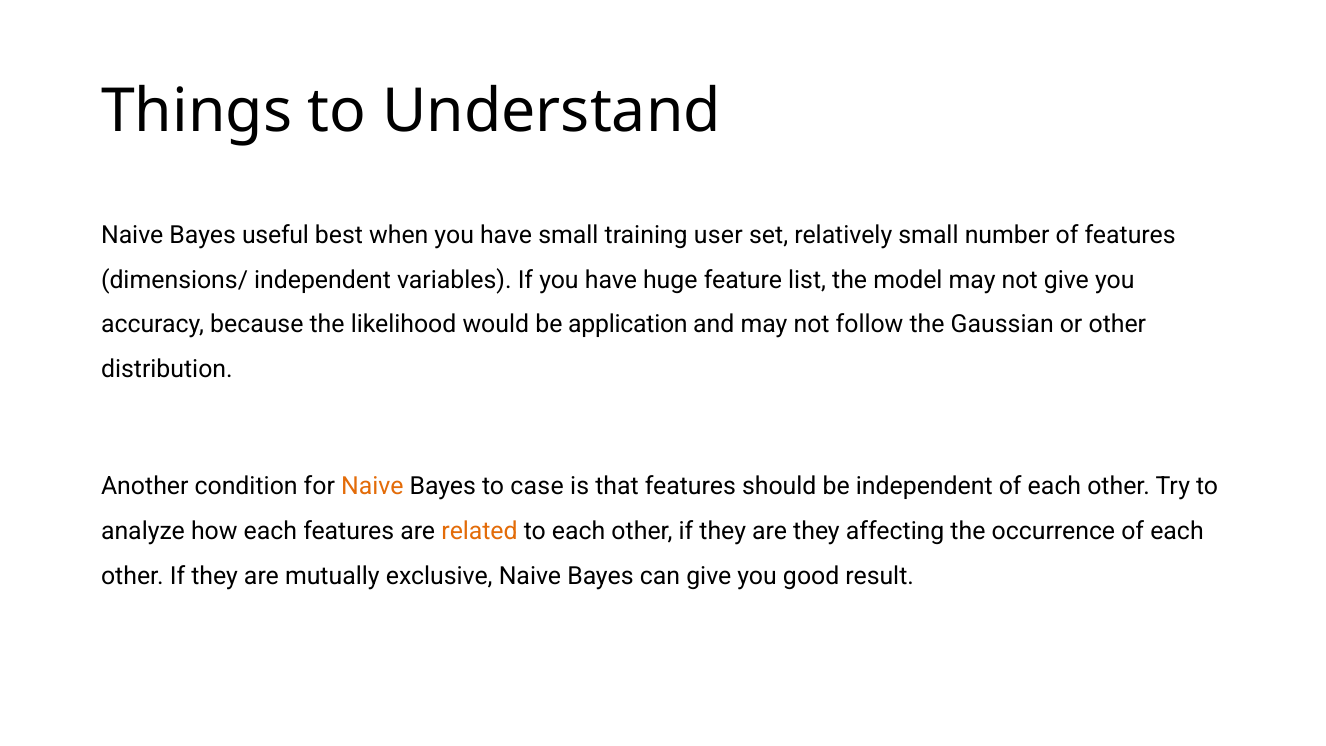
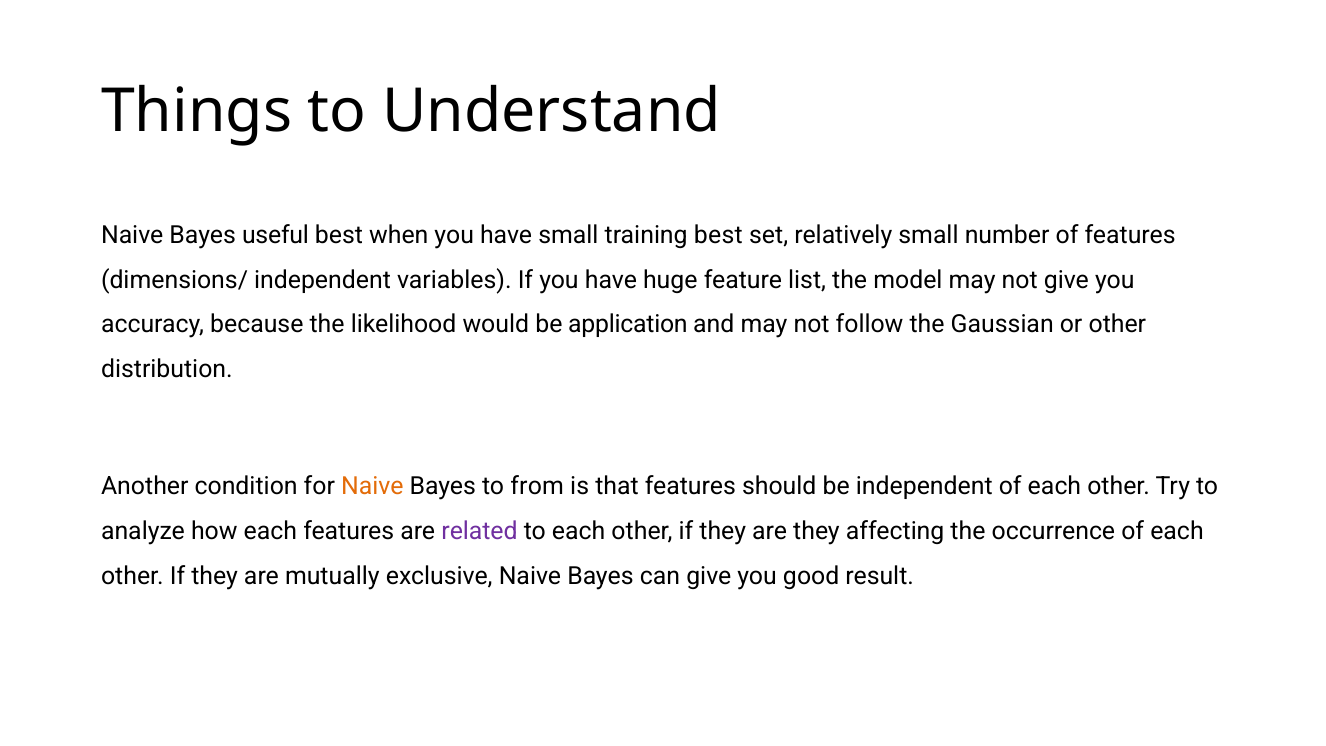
training user: user -> best
case: case -> from
related colour: orange -> purple
